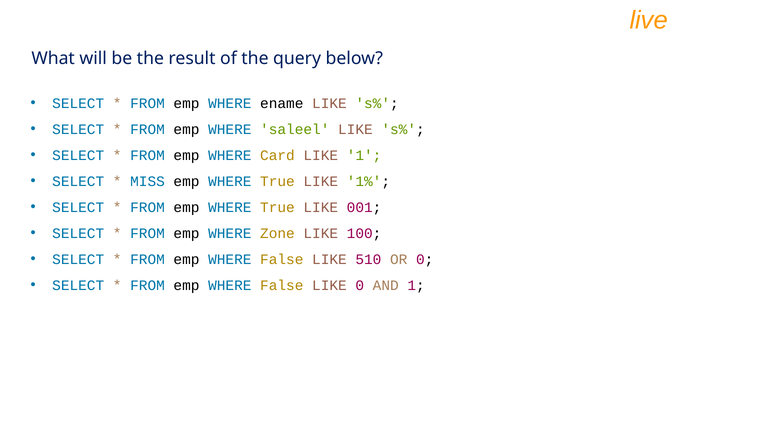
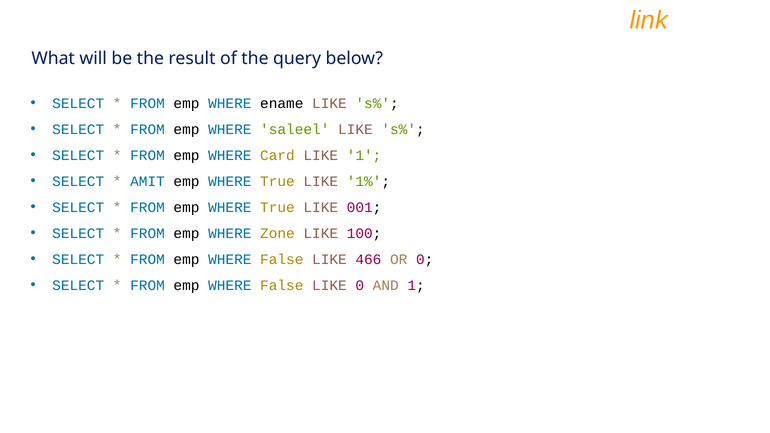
live: live -> link
MISS: MISS -> AMIT
510: 510 -> 466
